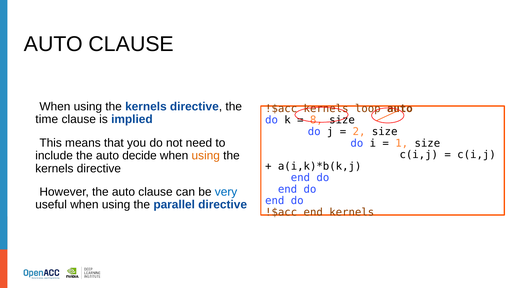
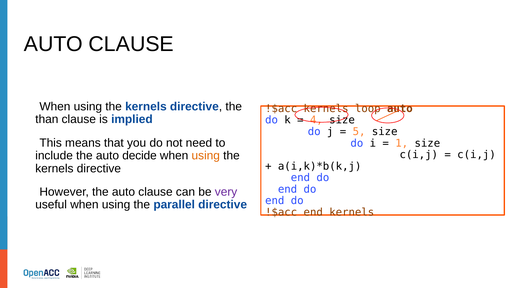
time: time -> than
8: 8 -> 4
2: 2 -> 5
very colour: blue -> purple
